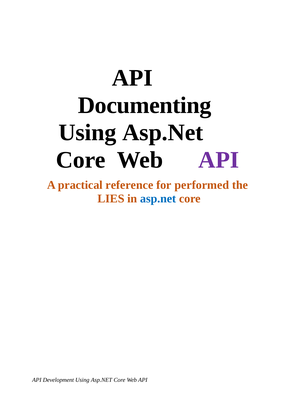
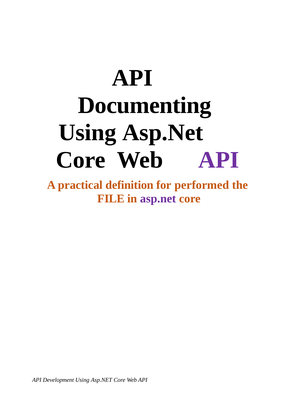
reference: reference -> definition
LIES: LIES -> FILE
asp.net at (158, 199) colour: blue -> purple
